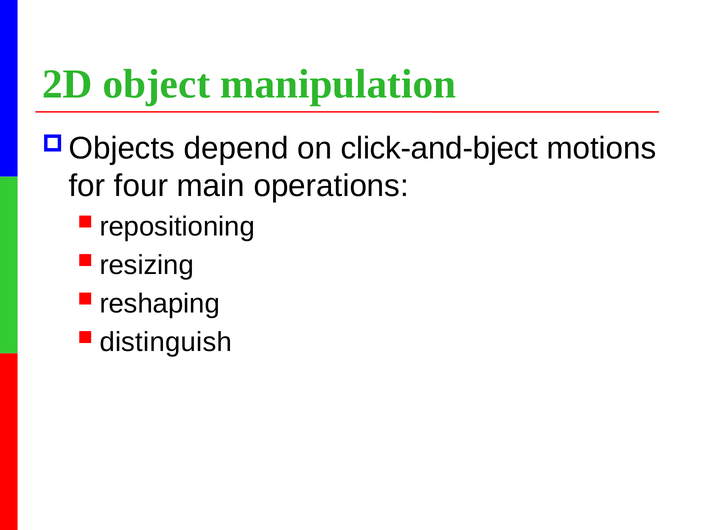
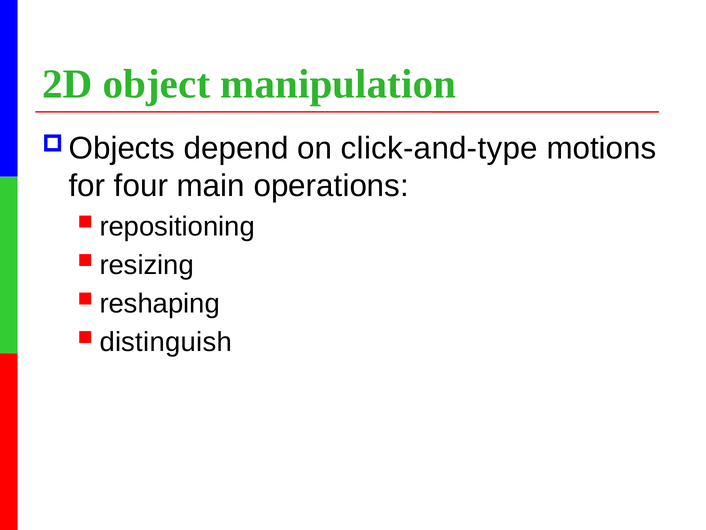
click-and-bject: click-and-bject -> click-and-type
